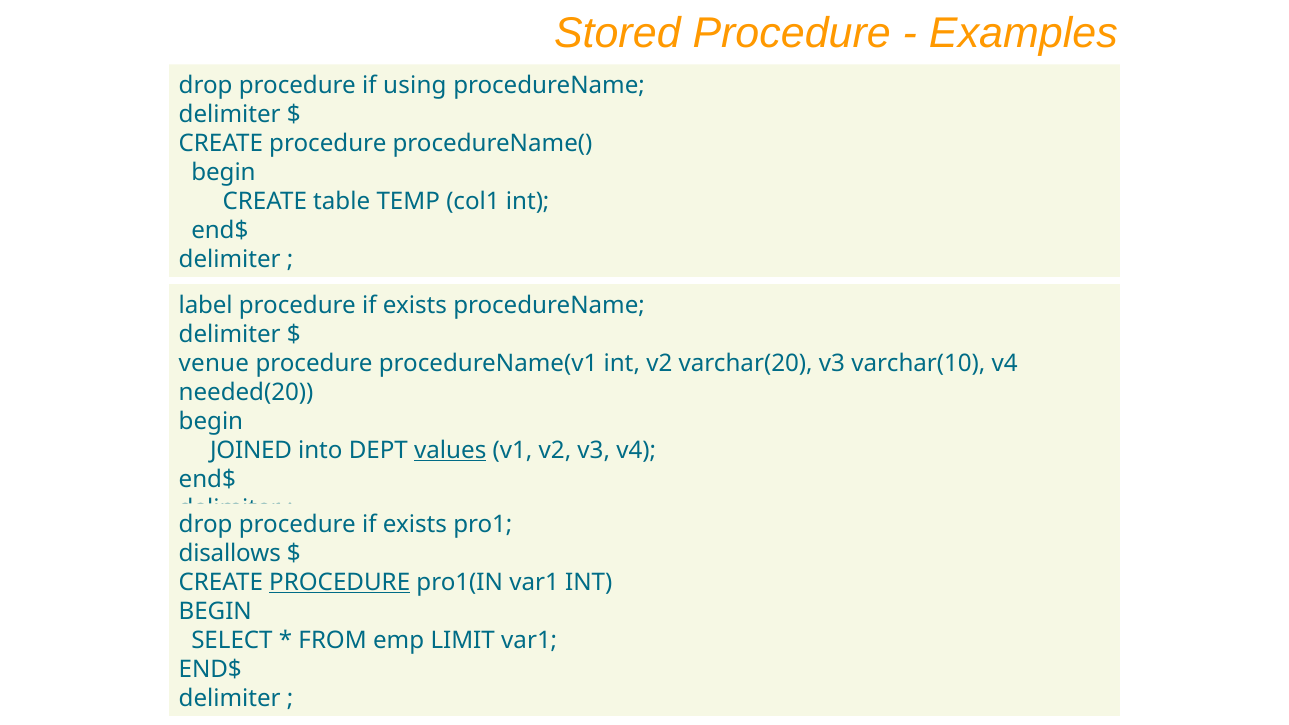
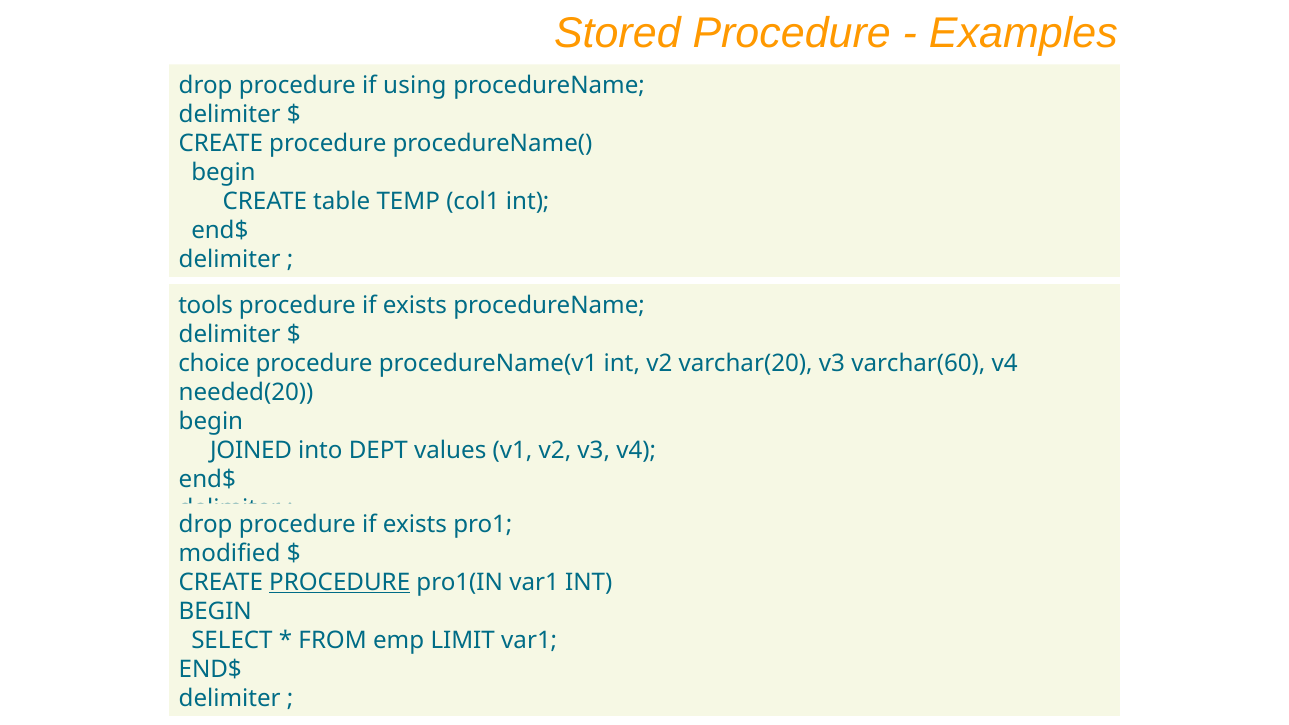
label: label -> tools
venue: venue -> choice
varchar(10: varchar(10 -> varchar(60
values underline: present -> none
disallows: disallows -> modified
